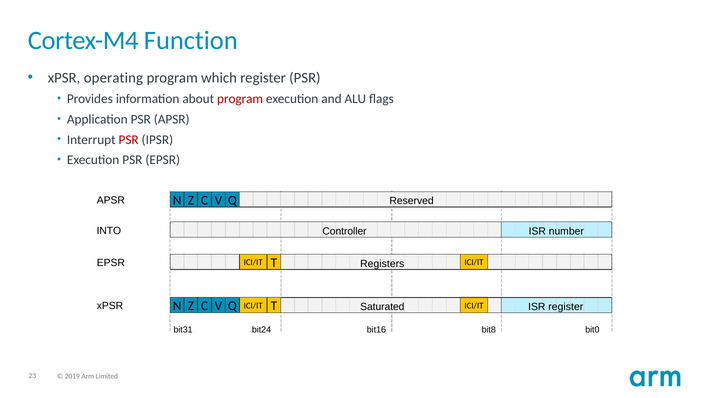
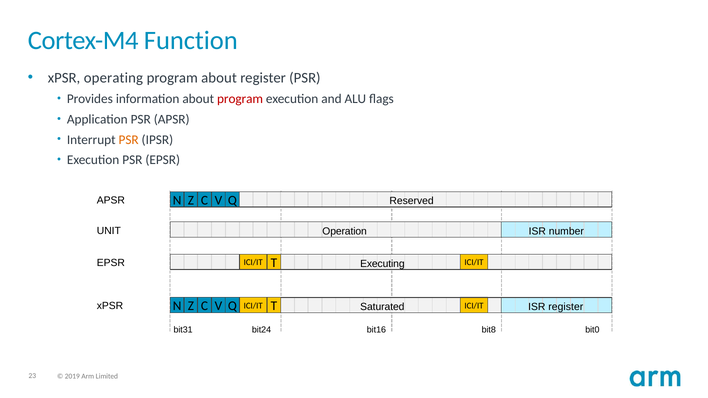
program which: which -> about
PSR at (129, 140) colour: red -> orange
INTO: INTO -> UNIT
Controller: Controller -> Operation
Registers: Registers -> Executing
